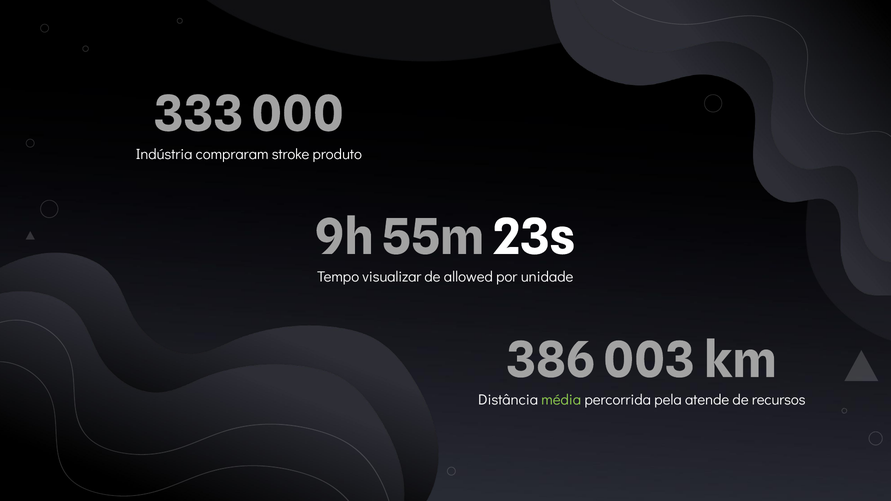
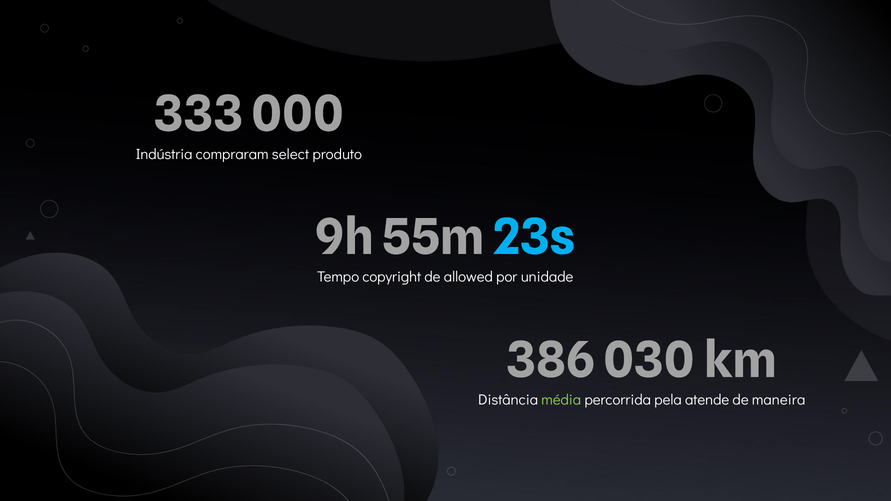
stroke: stroke -> select
23s colour: white -> light blue
visualizar: visualizar -> copyright
003: 003 -> 030
recursos: recursos -> maneira
